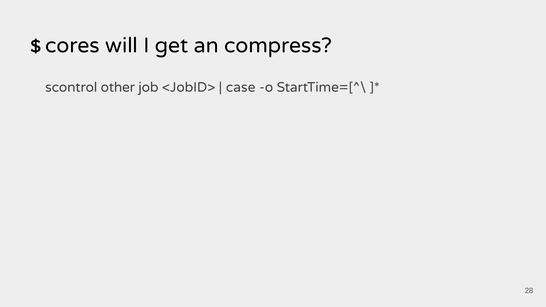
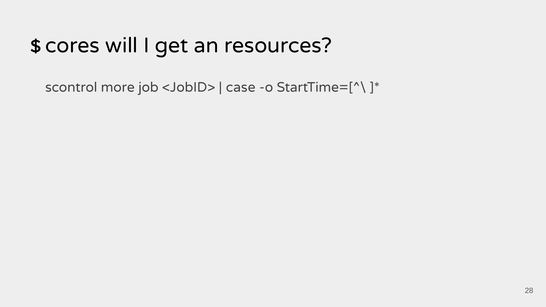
compress: compress -> resources
other: other -> more
